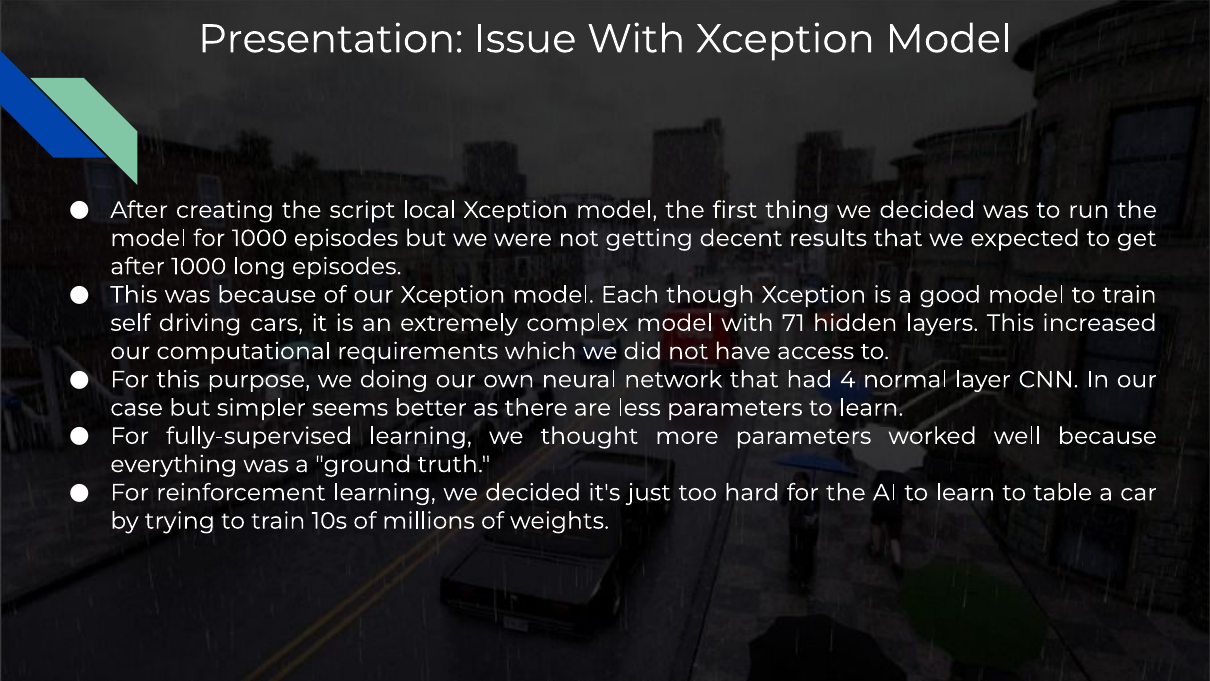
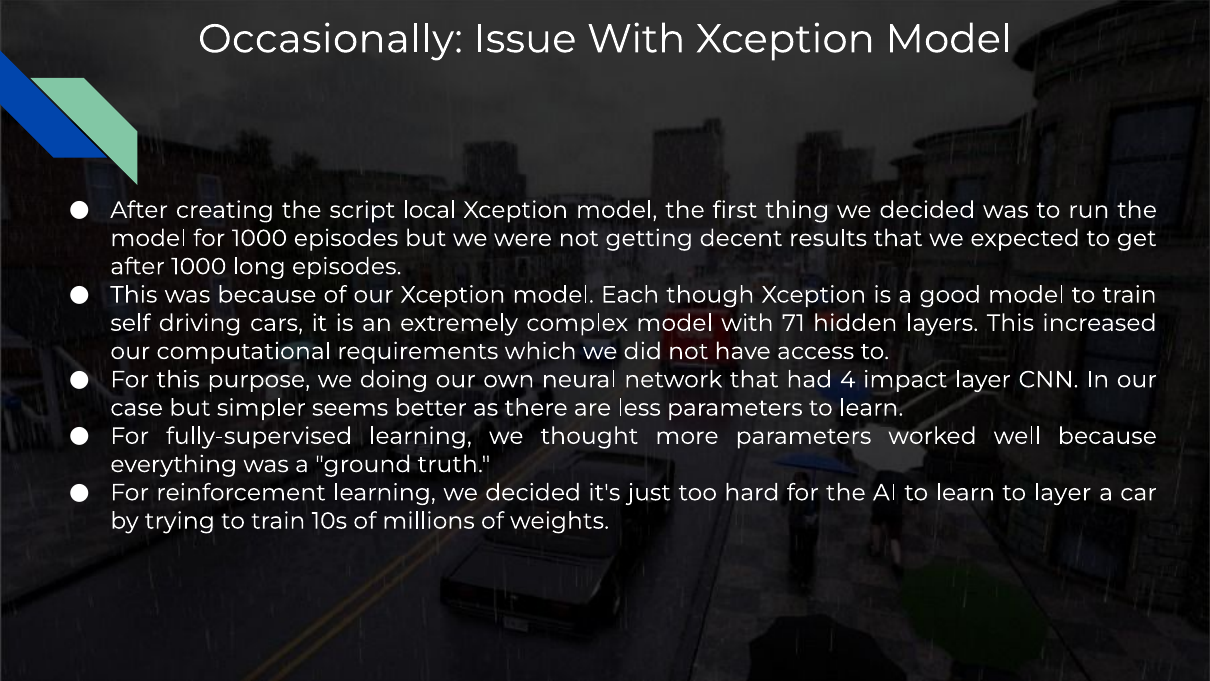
Presentation: Presentation -> Occasionally
normal: normal -> impact
to table: table -> layer
